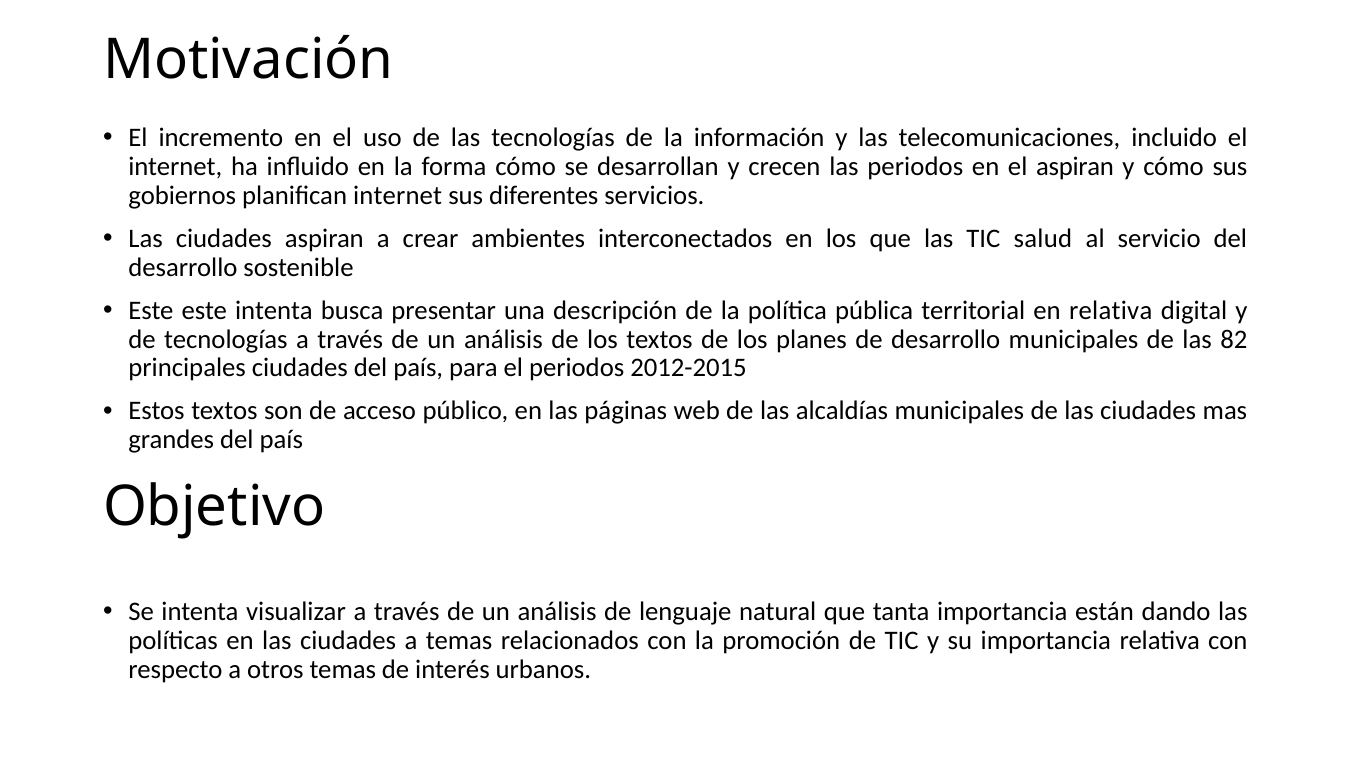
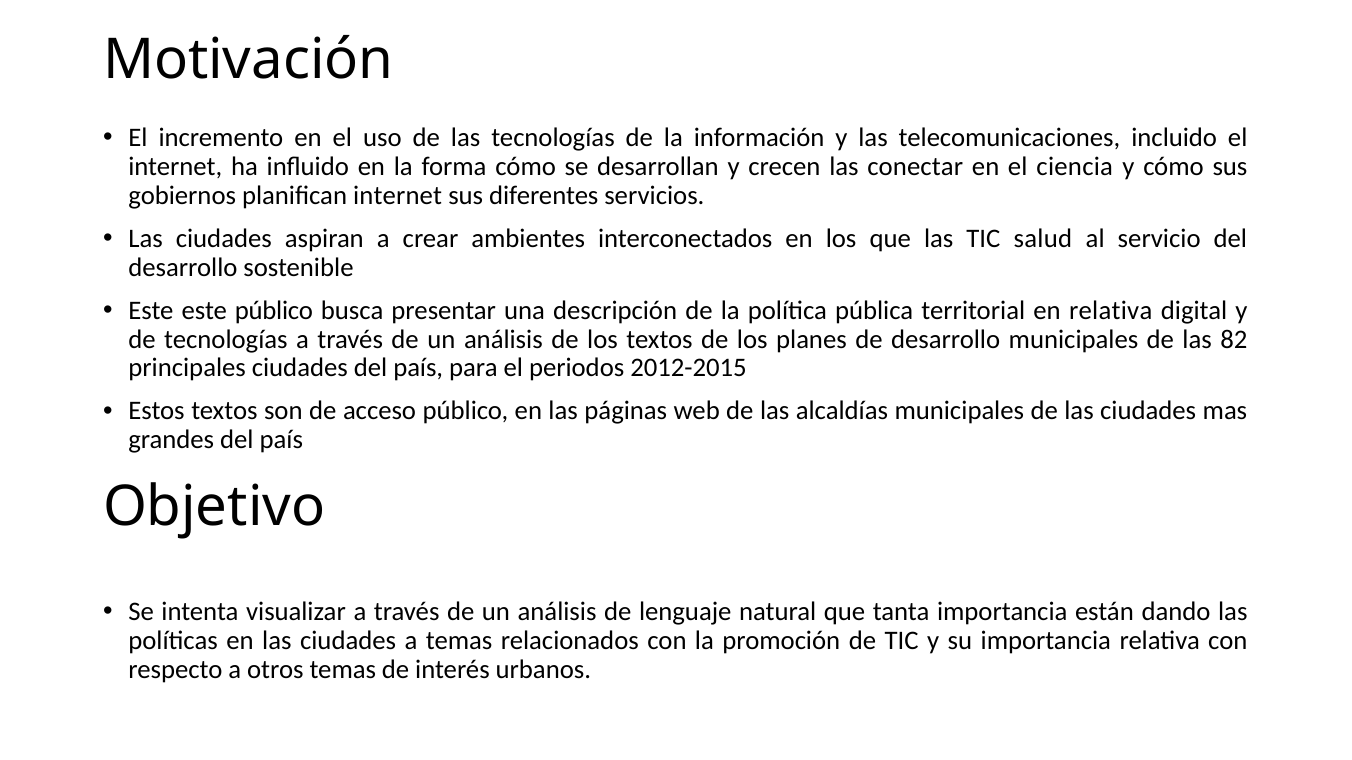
las periodos: periodos -> conectar
el aspiran: aspiran -> ciencia
este intenta: intenta -> público
